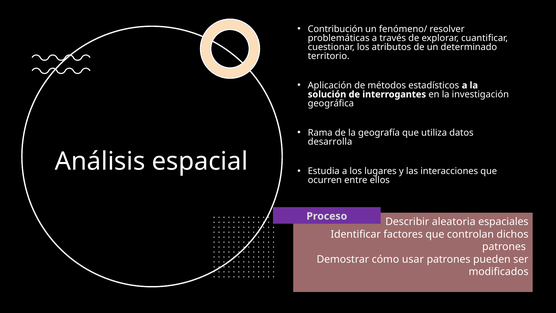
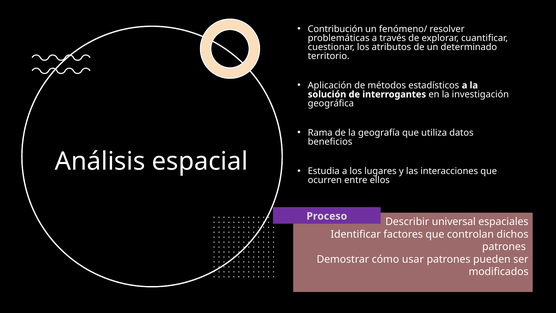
desarrolla: desarrolla -> beneficios
aleatoria: aleatoria -> universal
